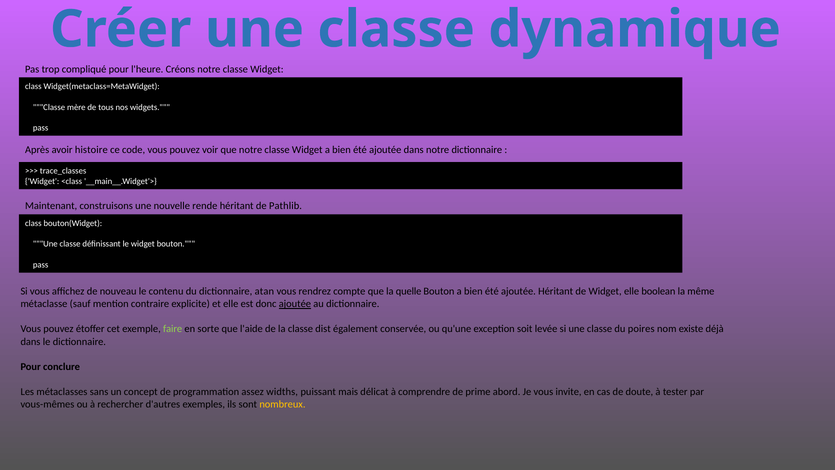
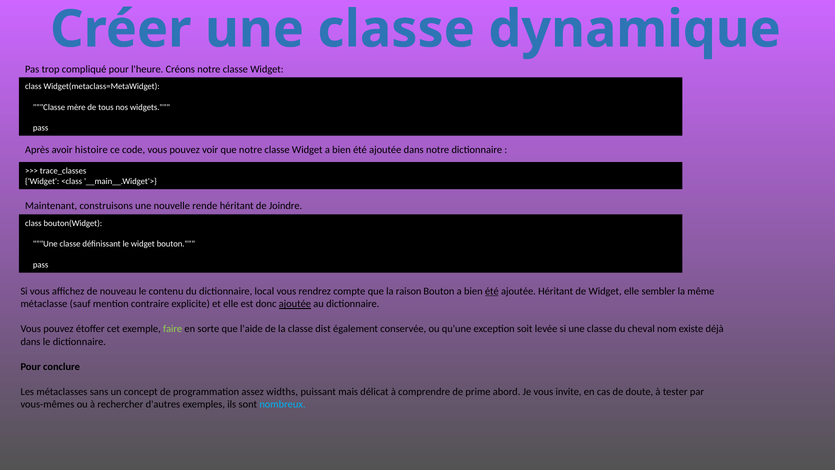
Pathlib: Pathlib -> Joindre
atan: atan -> local
quelle: quelle -> raison
été at (492, 291) underline: none -> present
boolean: boolean -> sembler
poires: poires -> cheval
nombreux colour: yellow -> light blue
